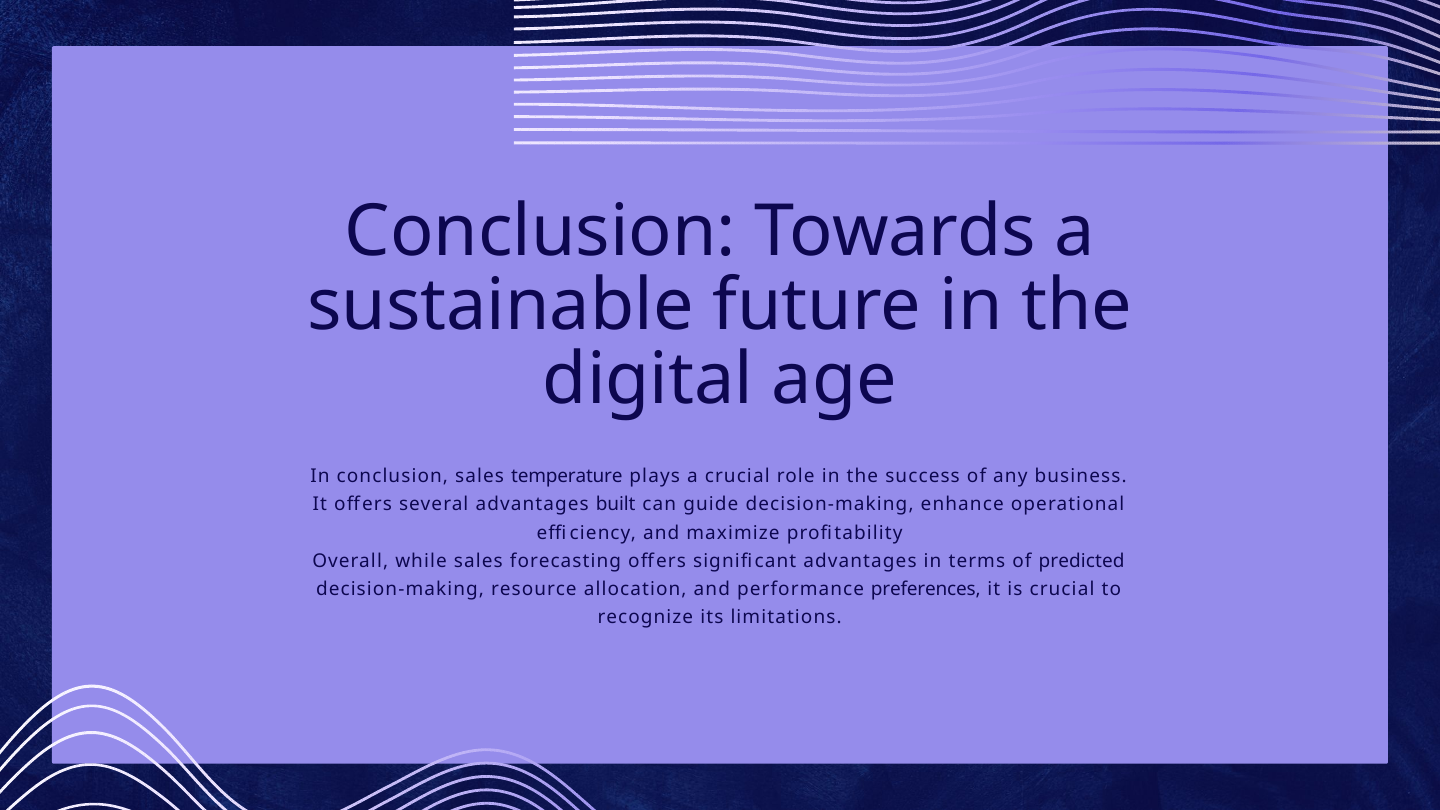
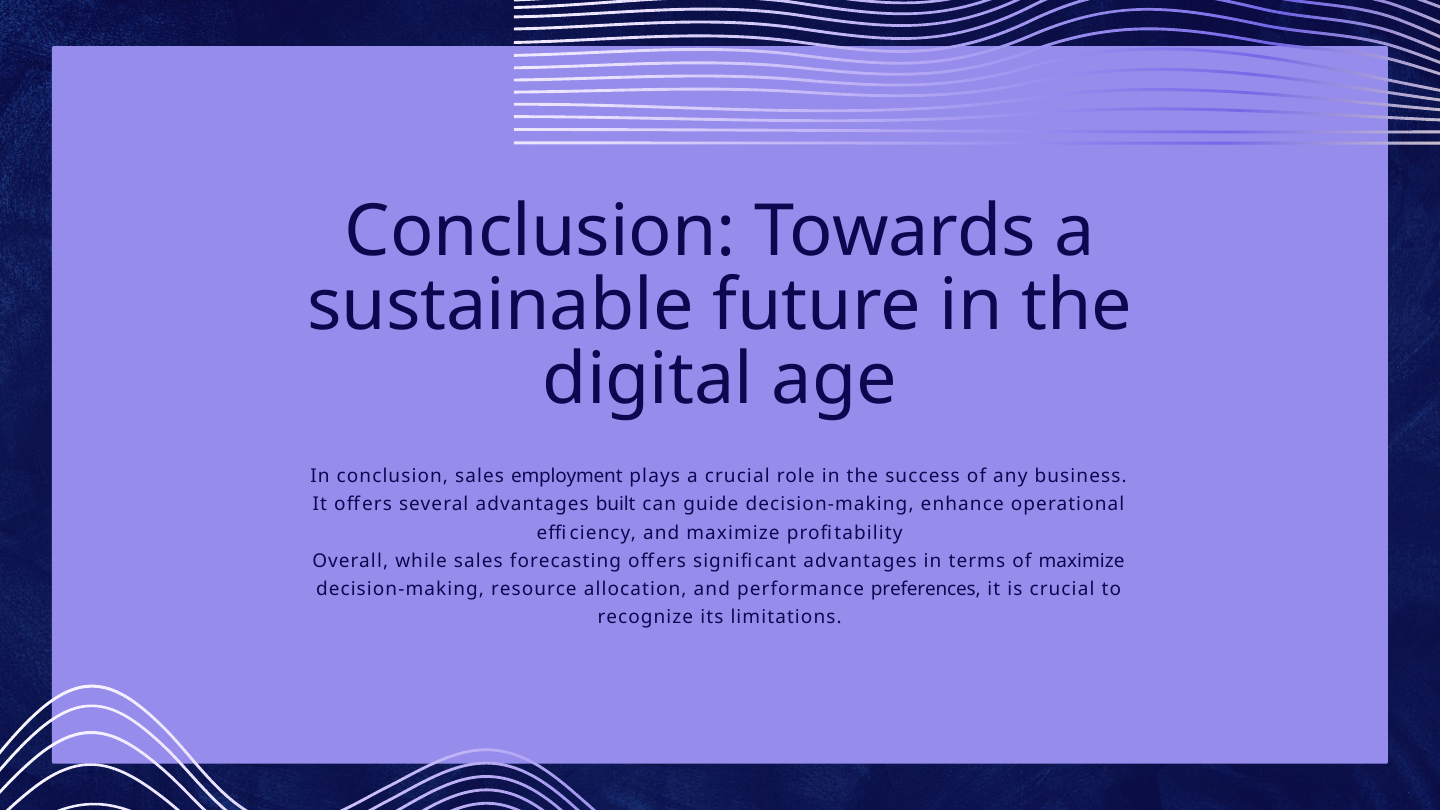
temperature: temperature -> employment
of predicted: predicted -> maximize
